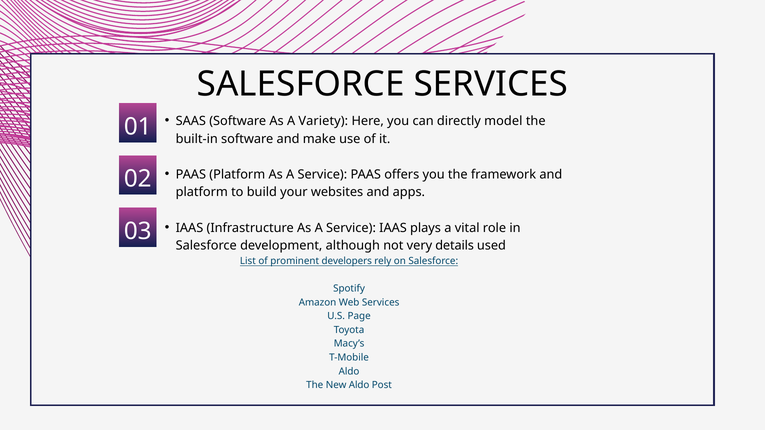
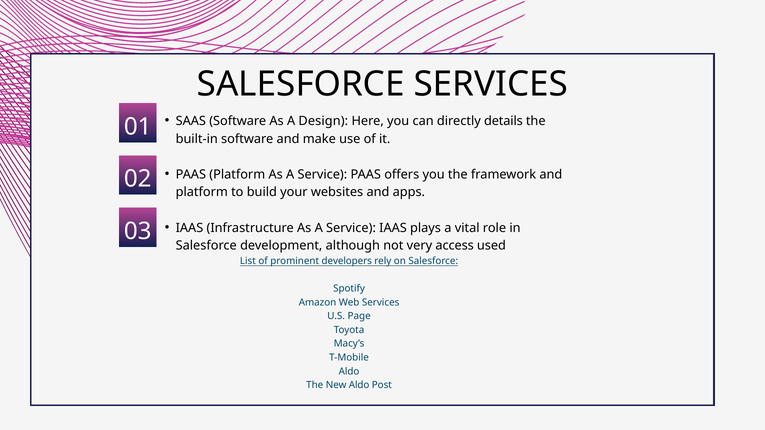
Variety: Variety -> Design
model: model -> details
details: details -> access
